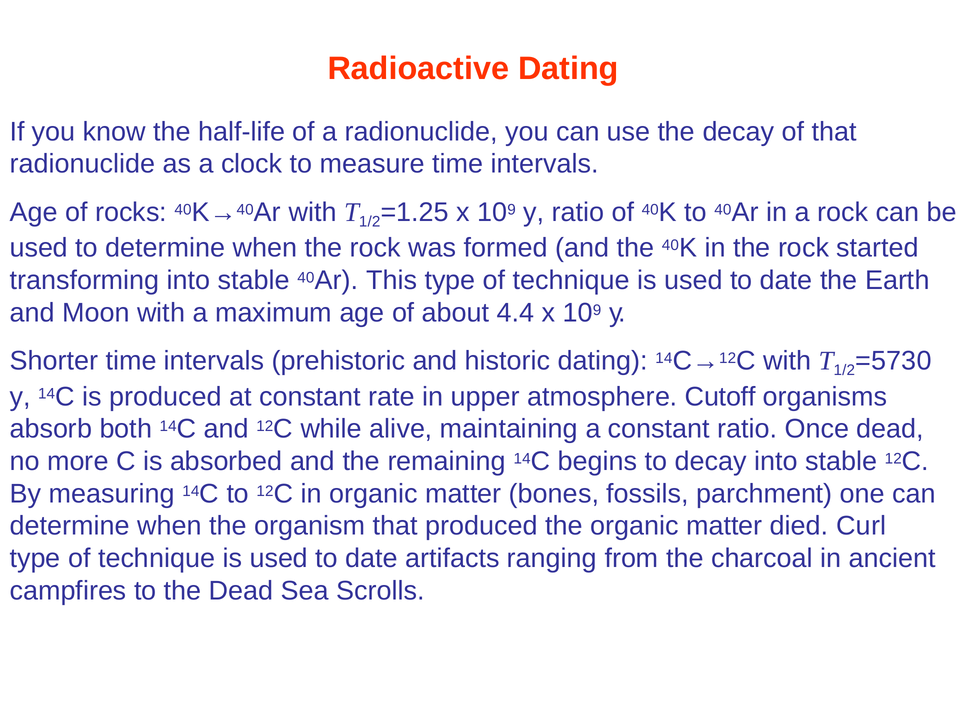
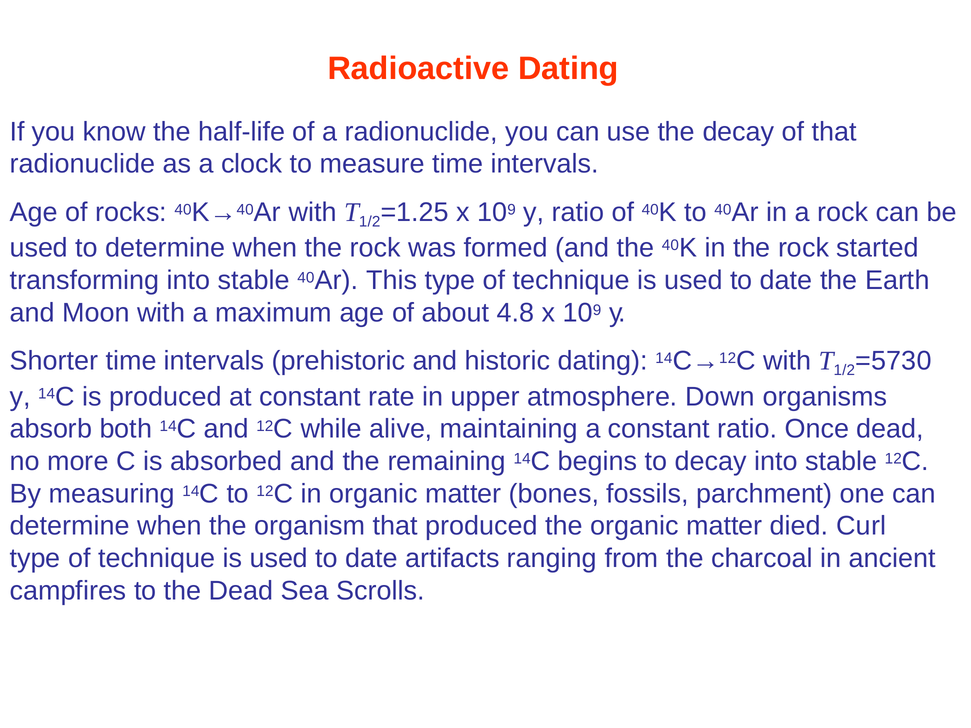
4.4: 4.4 -> 4.8
Cutoff: Cutoff -> Down
